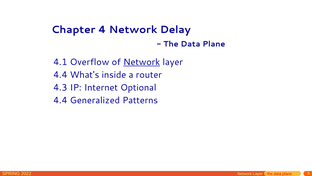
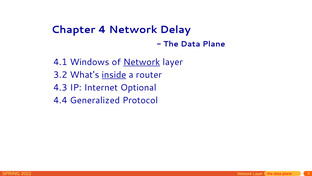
Overflow: Overflow -> Windows
4.4 at (60, 75): 4.4 -> 3.2
inside underline: none -> present
Patterns: Patterns -> Protocol
